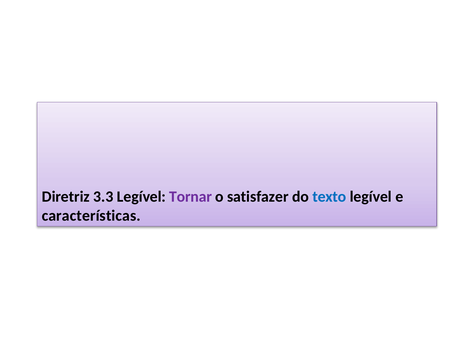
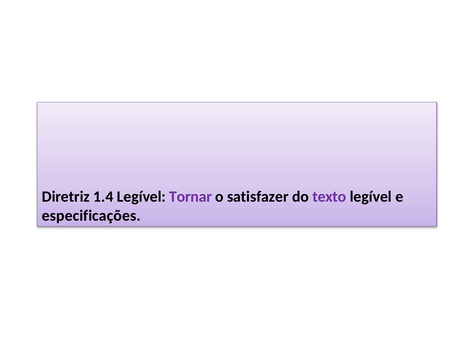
3.3: 3.3 -> 1.4
texto colour: blue -> purple
características: características -> especificações
